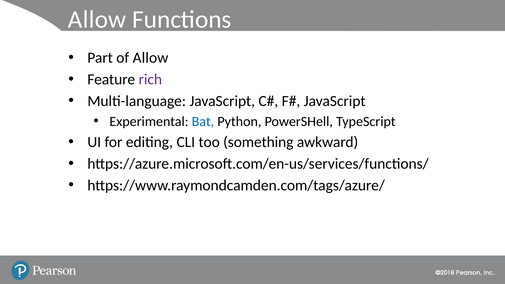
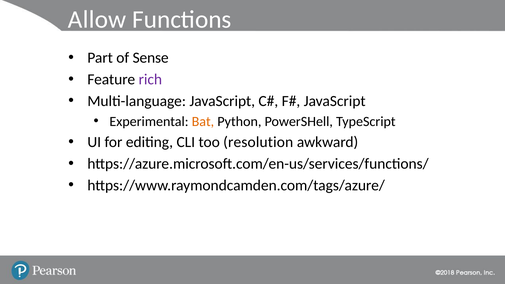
of Allow: Allow -> Sense
Bat colour: blue -> orange
something: something -> resolution
